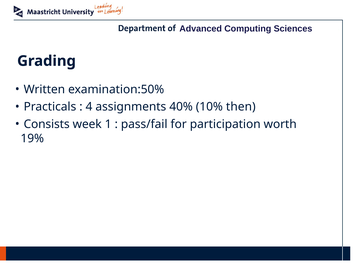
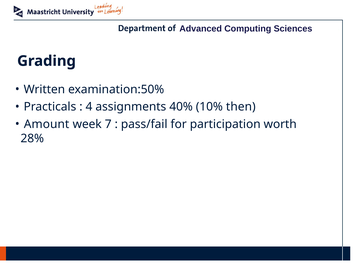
Consists: Consists -> Amount
1: 1 -> 7
19%: 19% -> 28%
